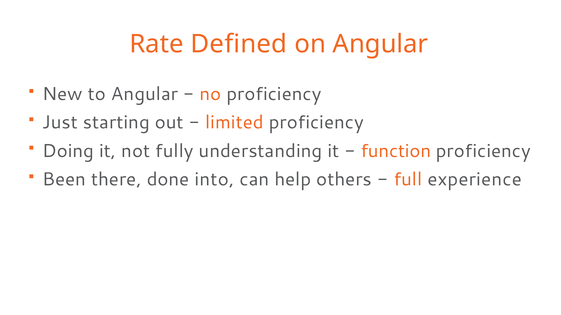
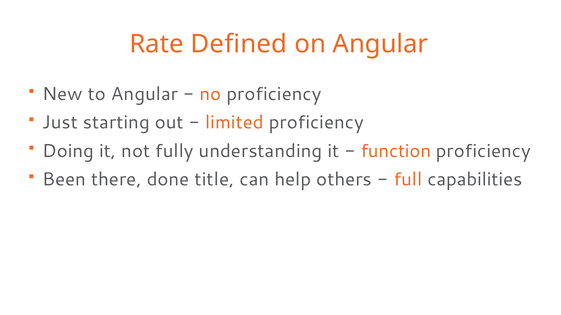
into: into -> title
experience: experience -> capabilities
